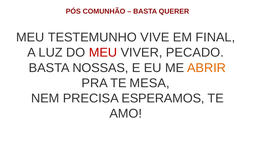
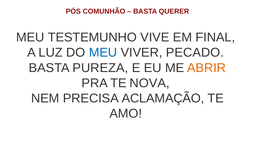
MEU at (103, 53) colour: red -> blue
NOSSAS: NOSSAS -> PUREZA
MESA: MESA -> NOVA
ESPERAMOS: ESPERAMOS -> ACLAMAÇÃO
